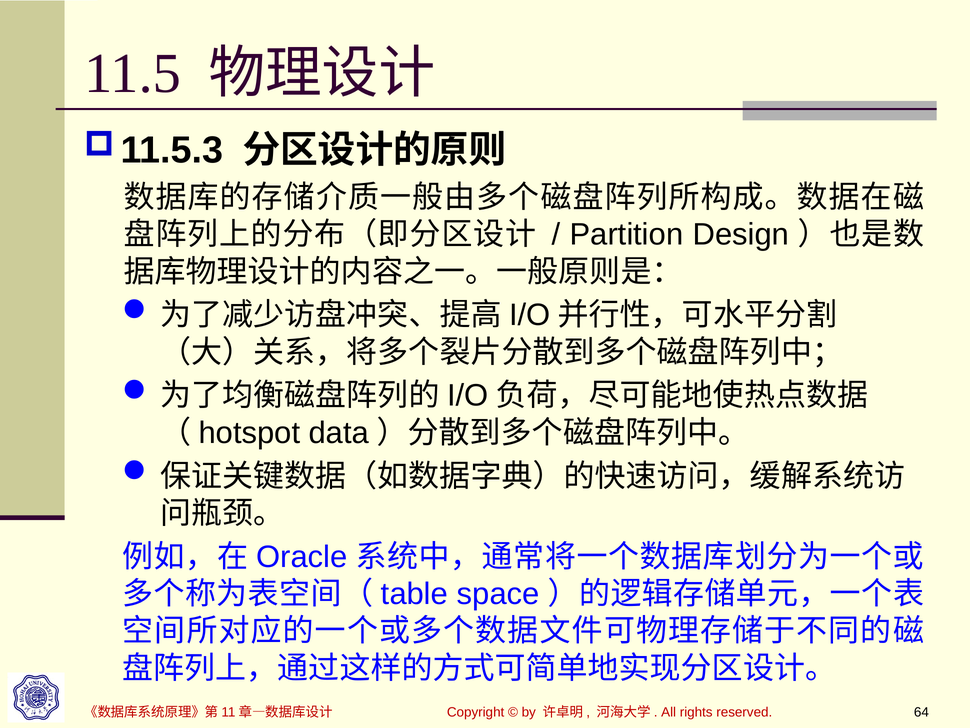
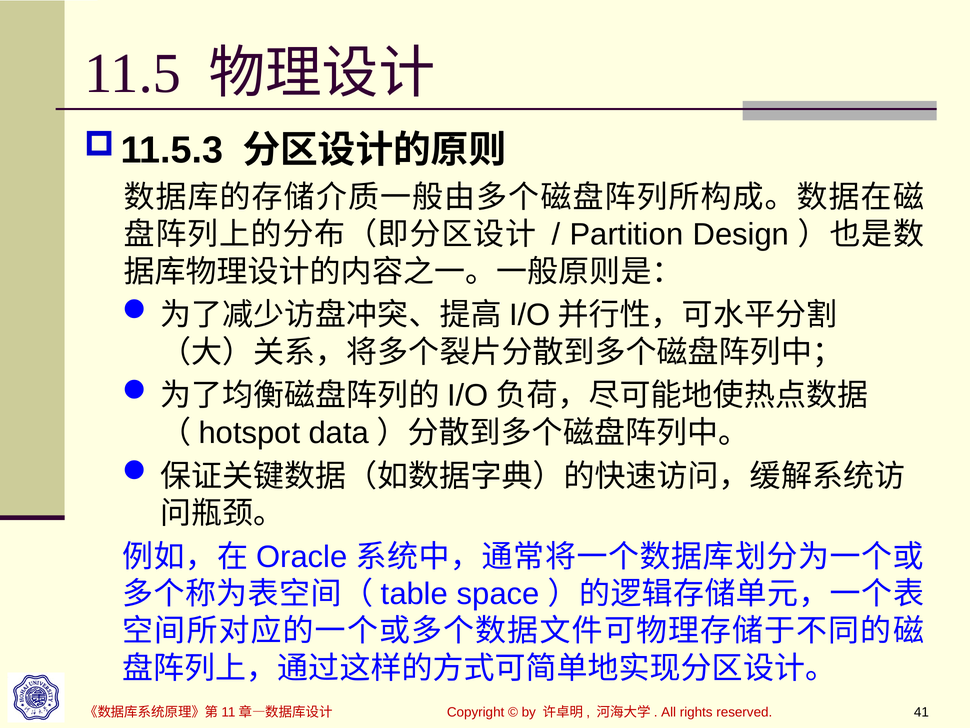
64: 64 -> 41
